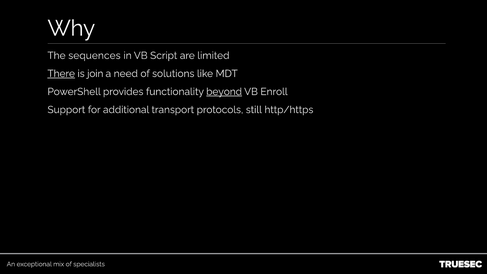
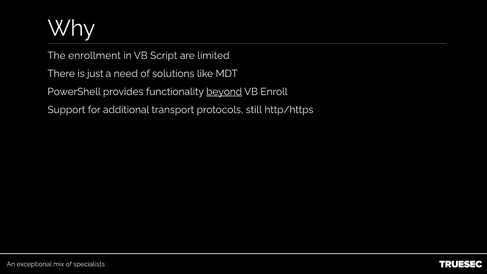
sequences: sequences -> enrollment
There underline: present -> none
join: join -> just
